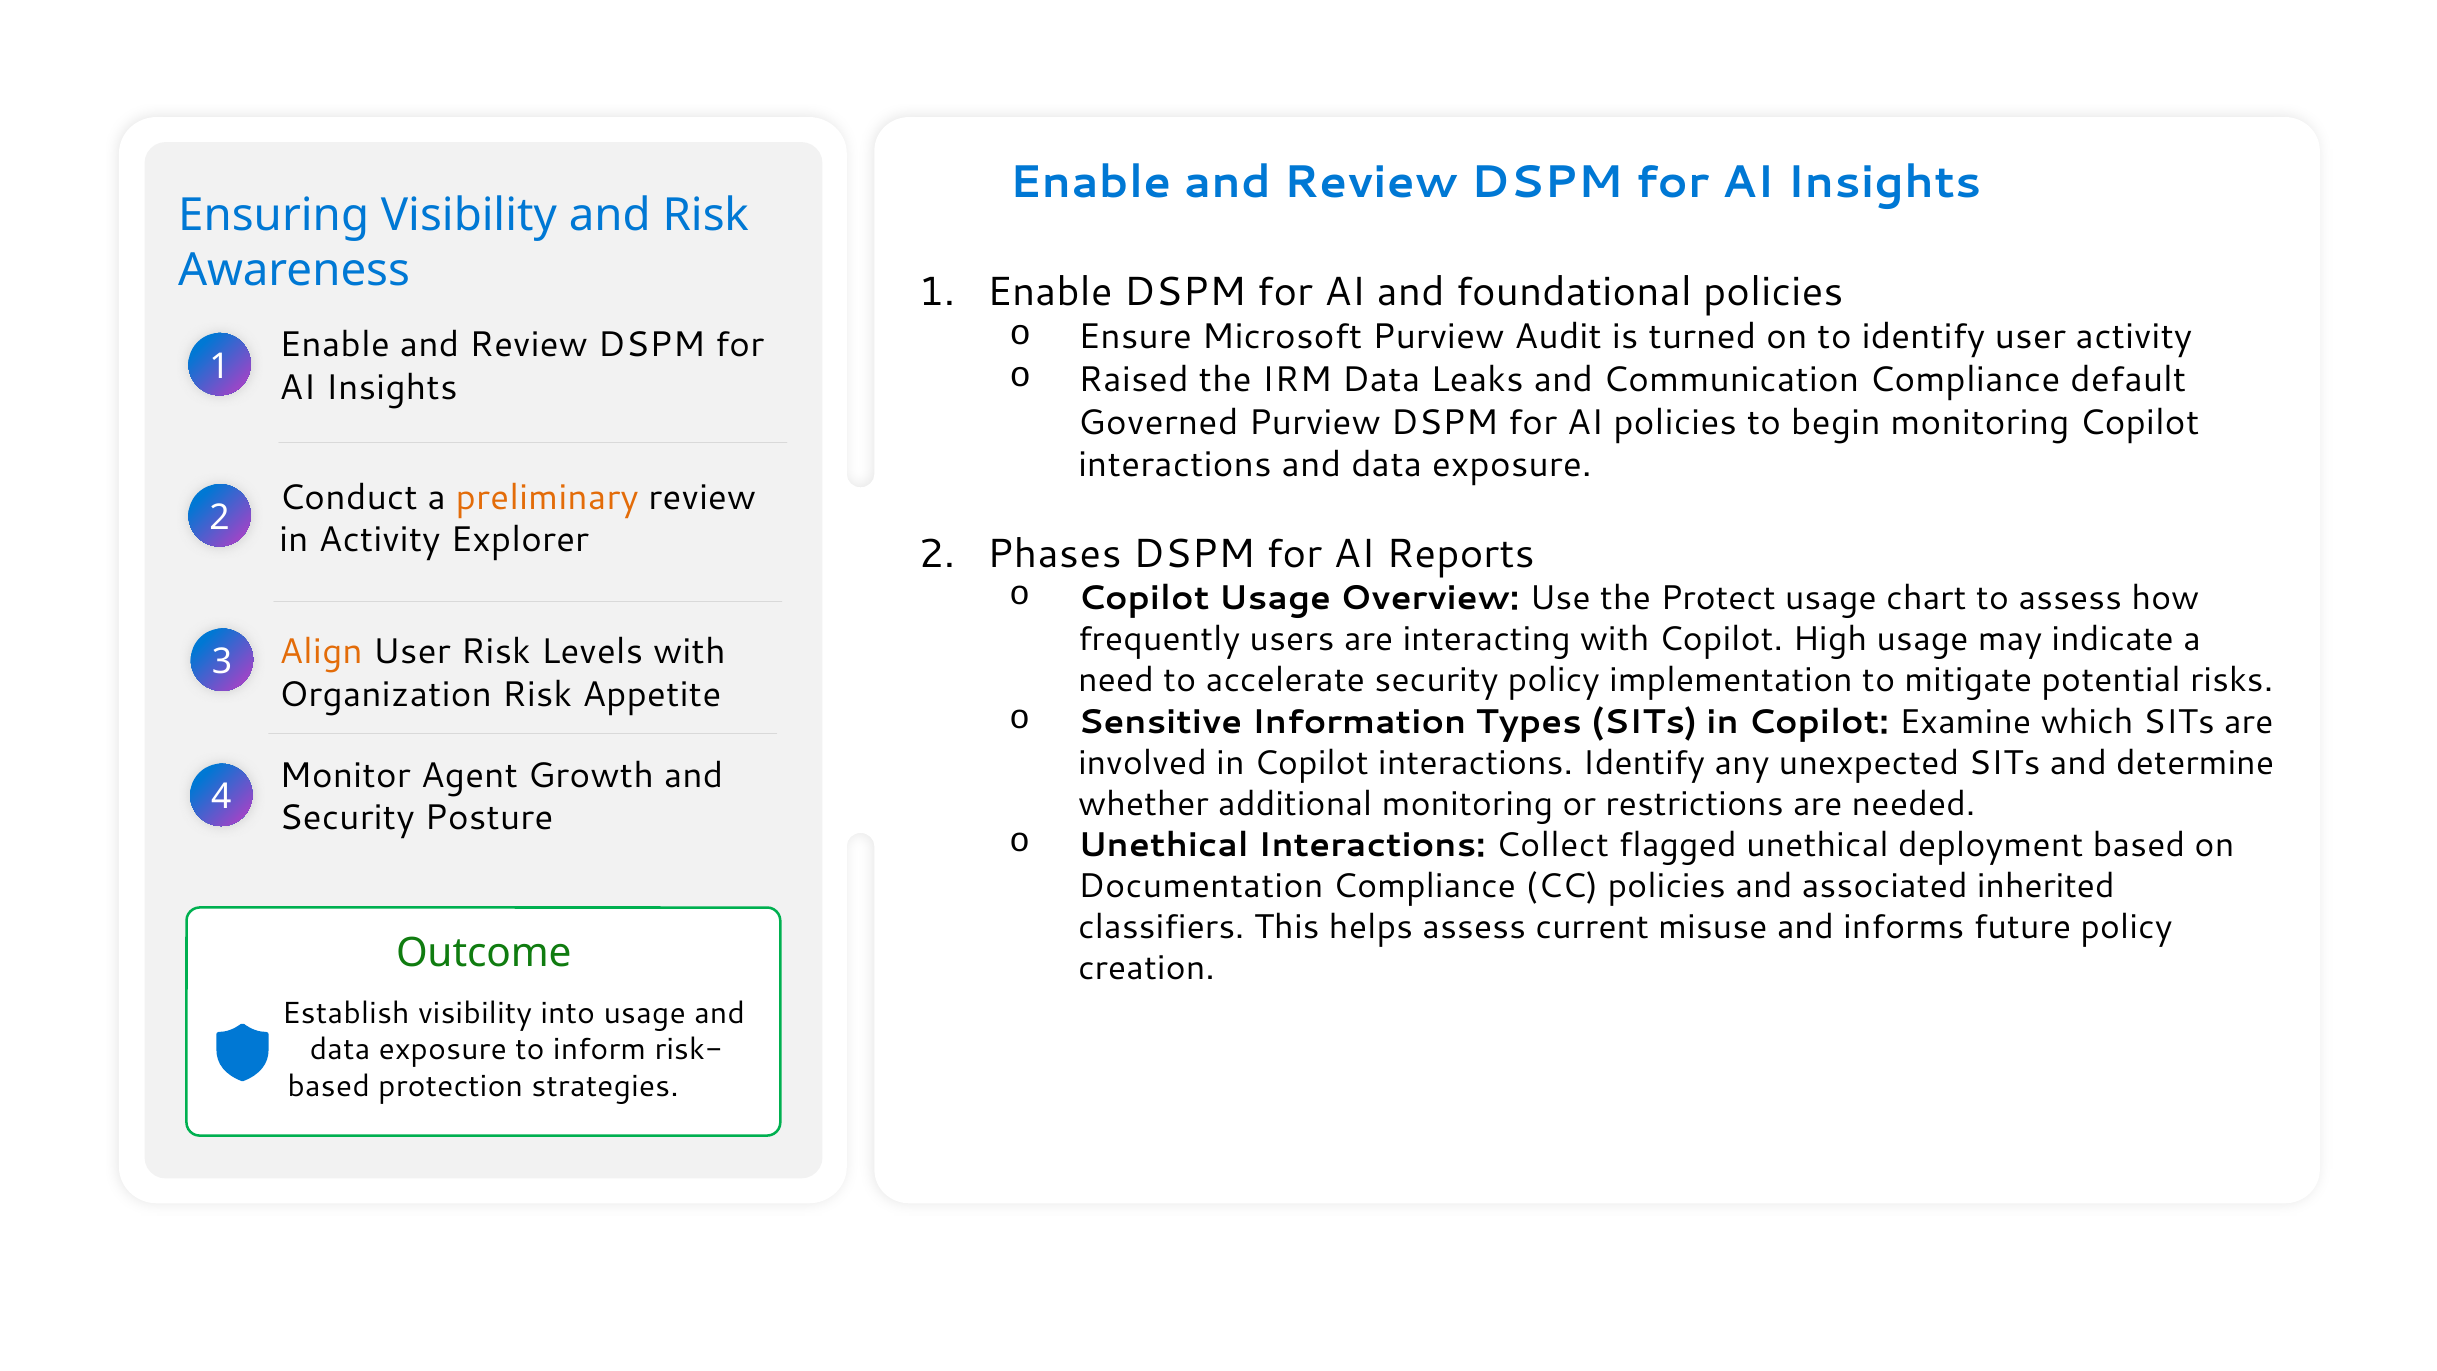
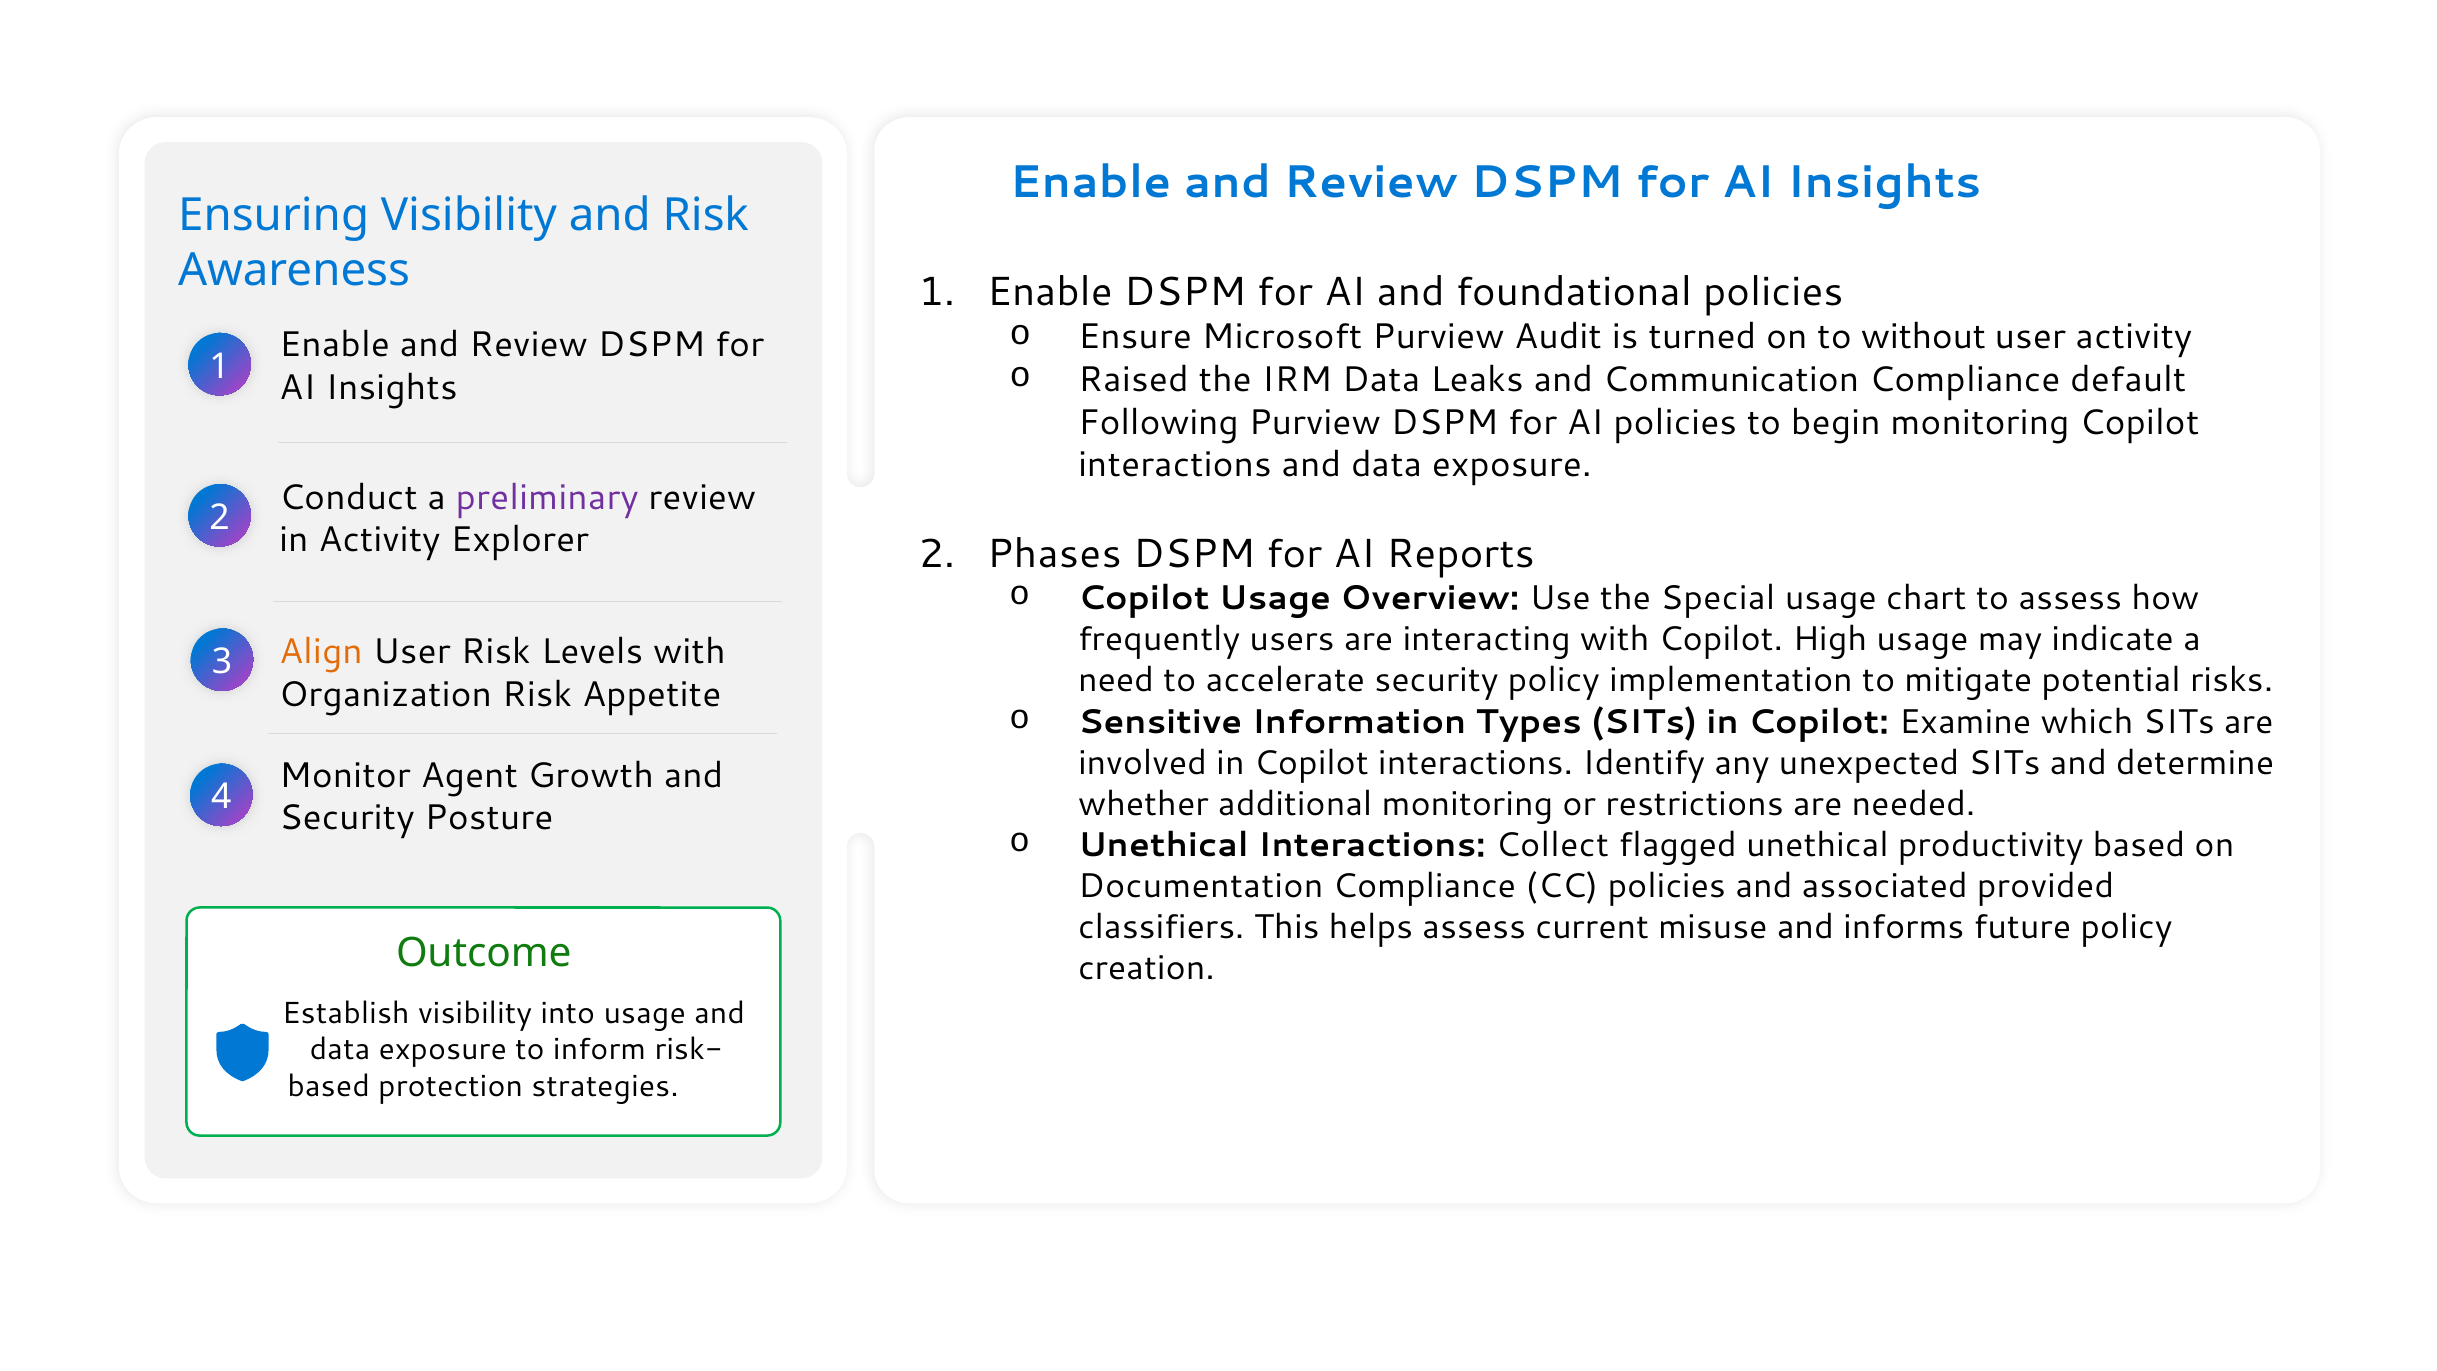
to identify: identify -> without
Governed: Governed -> Following
preliminary colour: orange -> purple
Protect: Protect -> Special
deployment: deployment -> productivity
inherited: inherited -> provided
